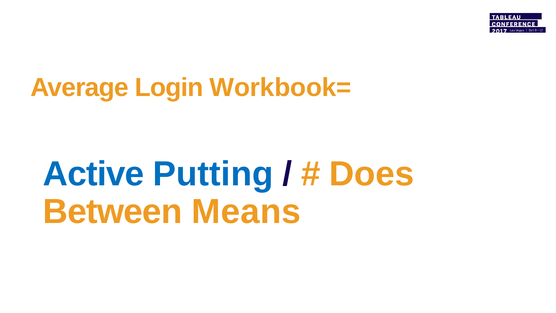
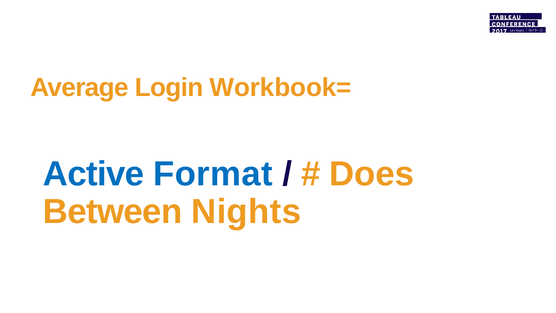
Putting: Putting -> Format
Means: Means -> Nights
